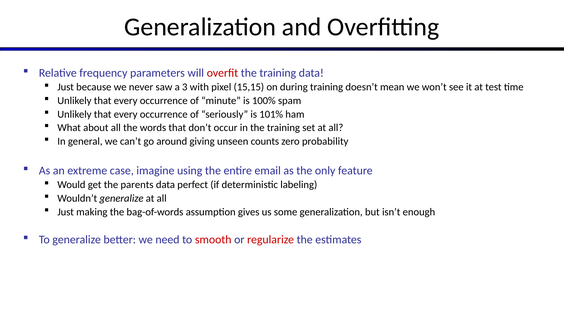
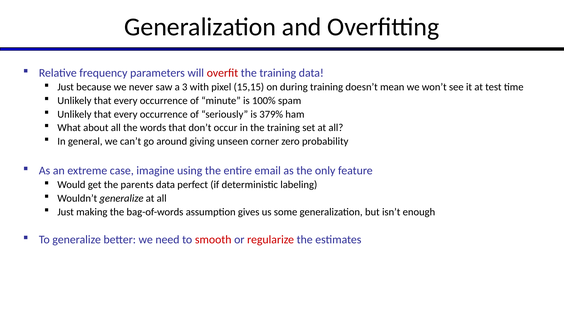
101%: 101% -> 379%
counts: counts -> corner
